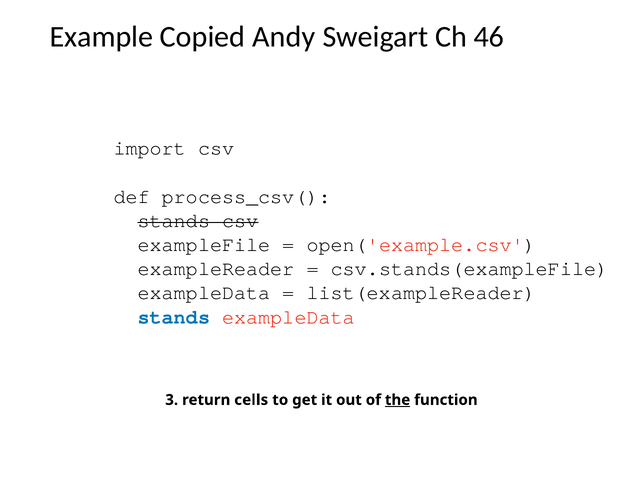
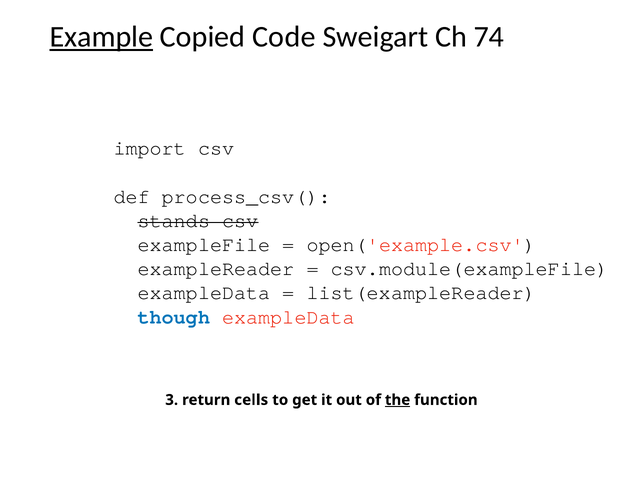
Example underline: none -> present
Andy: Andy -> Code
46: 46 -> 74
csv.stands(exampleFile: csv.stands(exampleFile -> csv.module(exampleFile
stands at (174, 317): stands -> though
